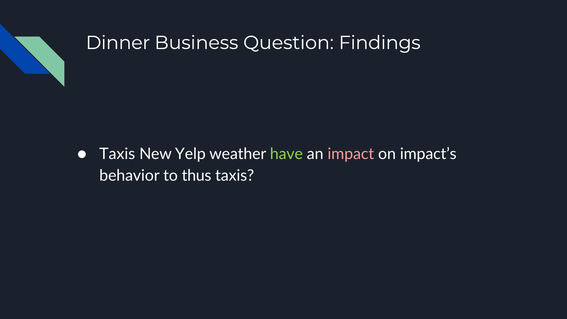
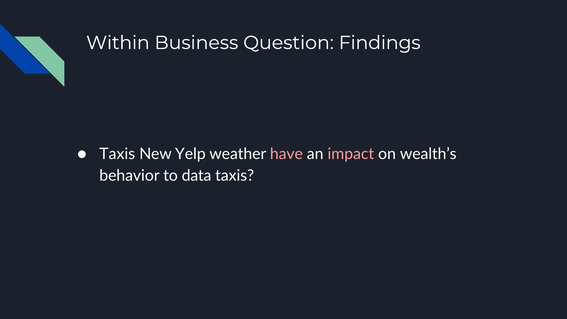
Dinner: Dinner -> Within
have colour: light green -> pink
impact’s: impact’s -> wealth’s
thus: thus -> data
